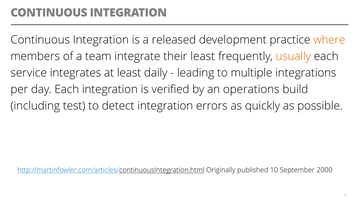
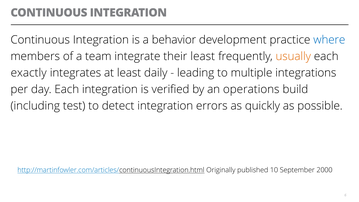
released: released -> behavior
where colour: orange -> blue
service: service -> exactly
